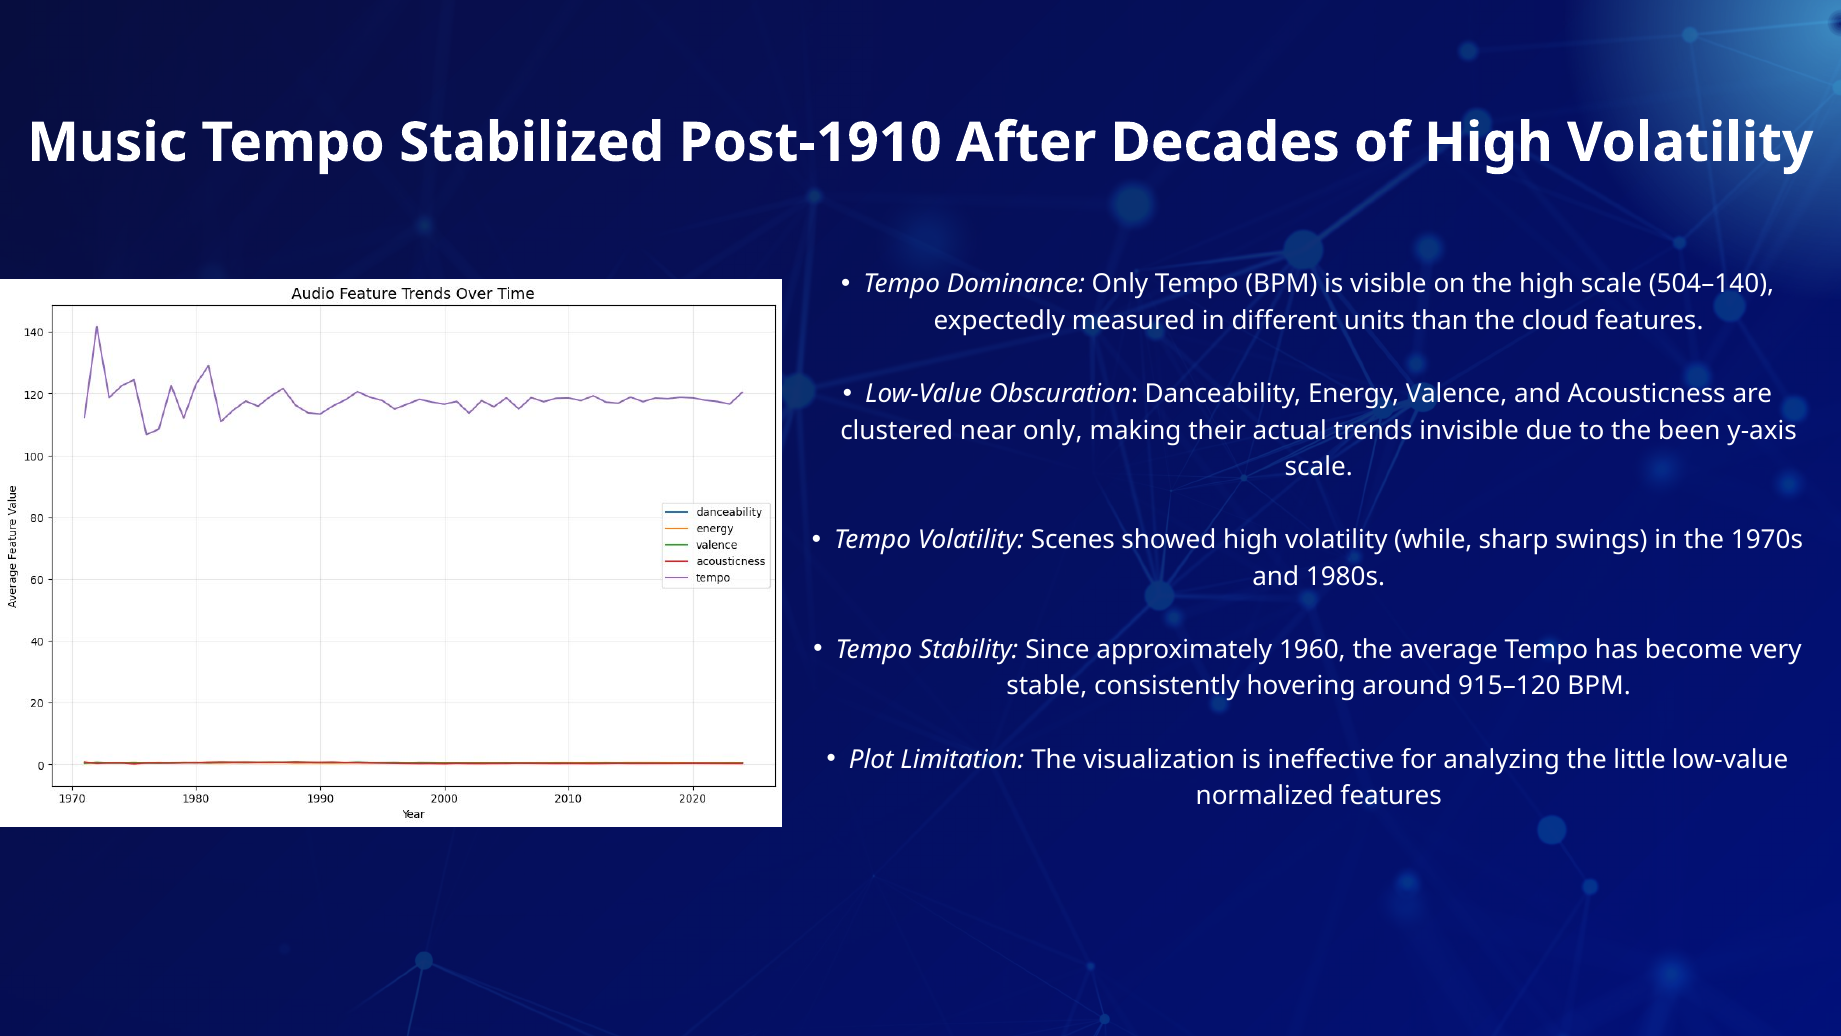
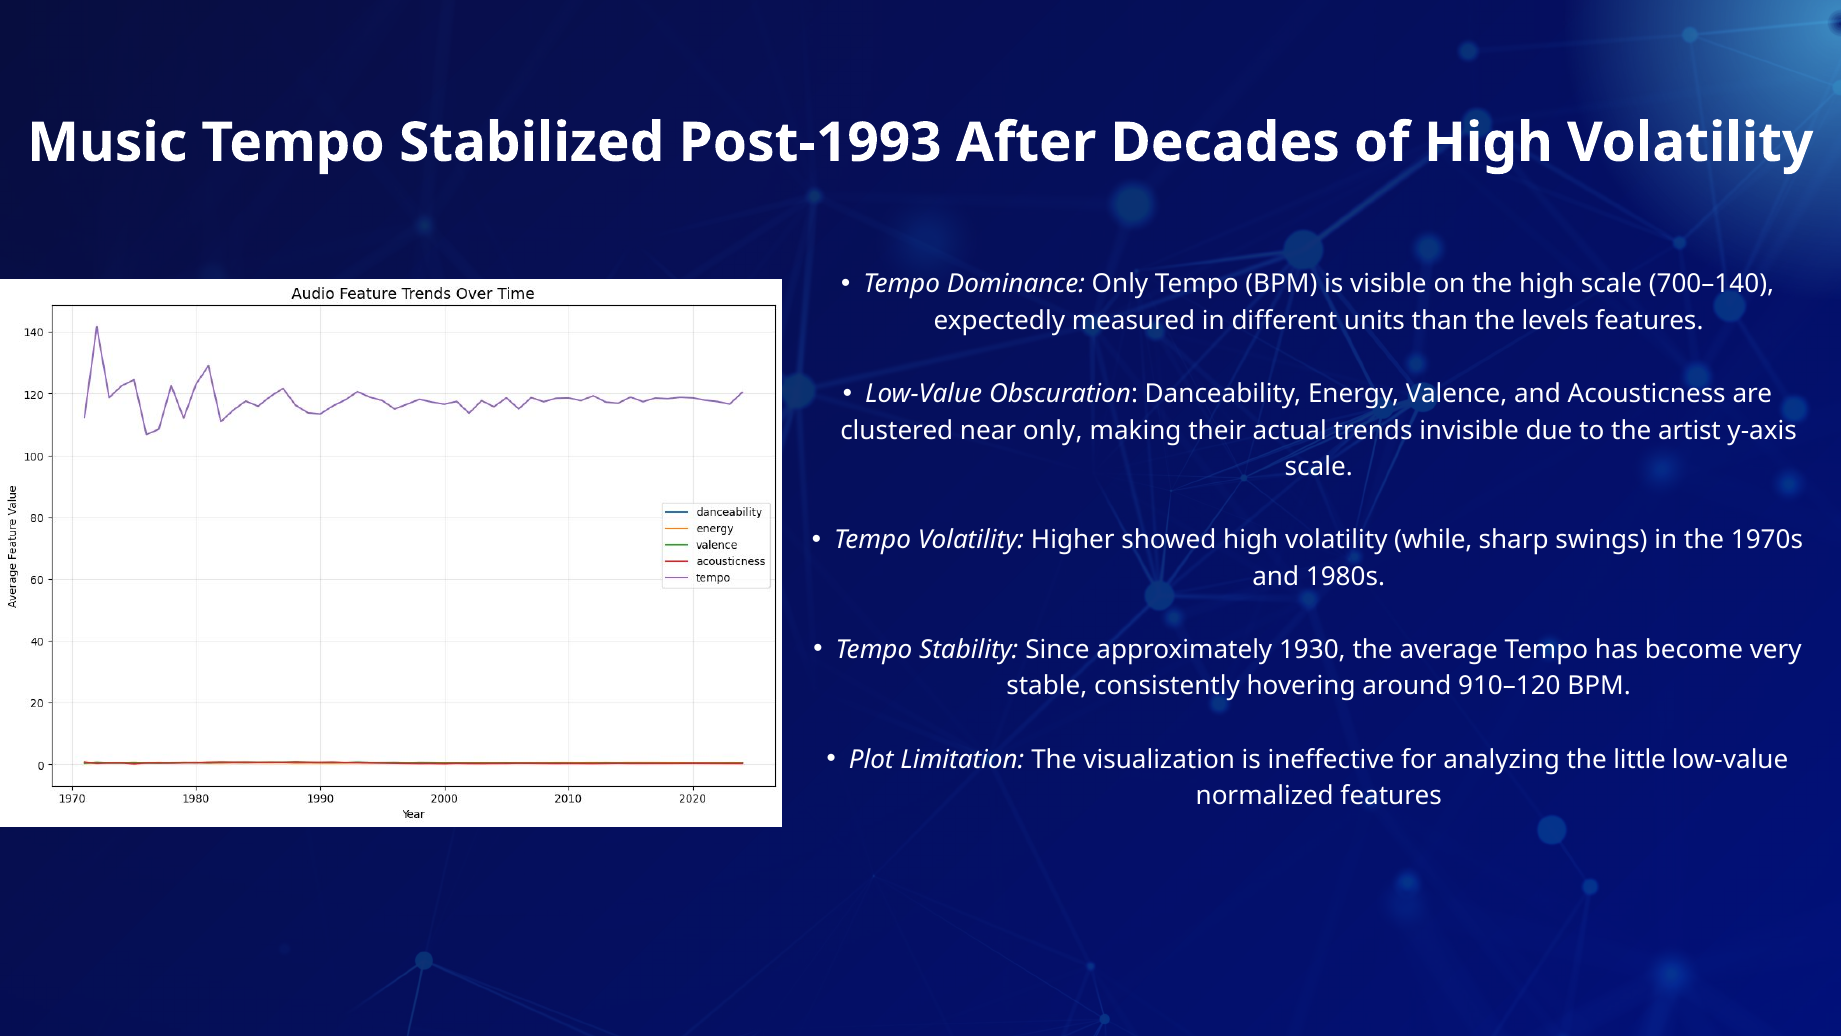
Post-1910: Post-1910 -> Post-1993
504–140: 504–140 -> 700–140
cloud: cloud -> levels
been: been -> artist
Scenes: Scenes -> Higher
1960: 1960 -> 1930
915–120: 915–120 -> 910–120
